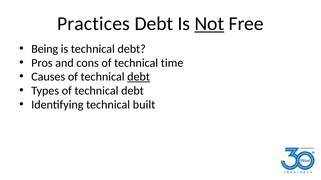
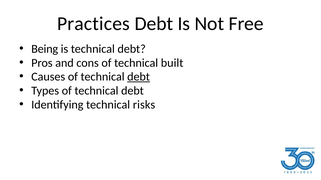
Not underline: present -> none
time: time -> built
built: built -> risks
